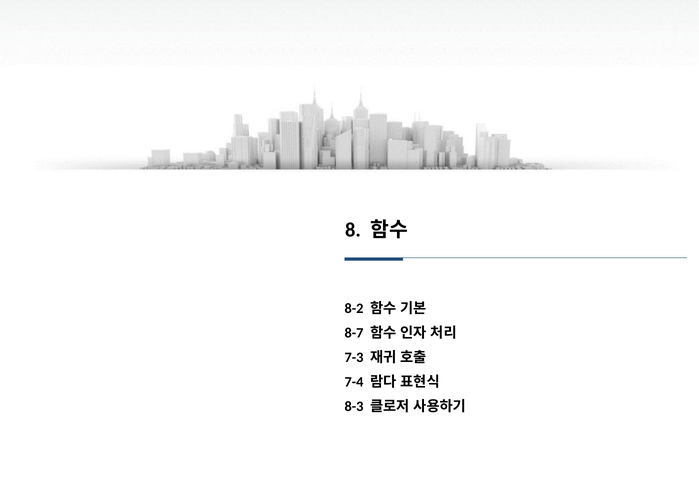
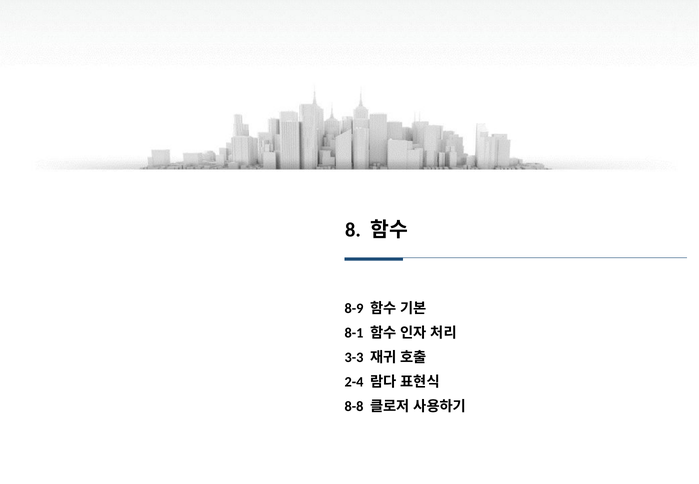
8-2: 8-2 -> 8-9
8-7: 8-7 -> 8-1
7-3: 7-3 -> 3-3
7-4: 7-4 -> 2-4
8-3: 8-3 -> 8-8
